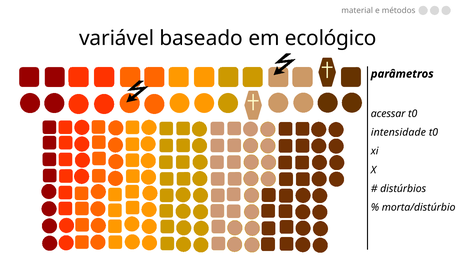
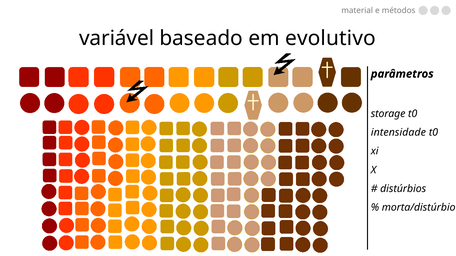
ecológico: ecológico -> evolutivo
acessar: acessar -> storage
